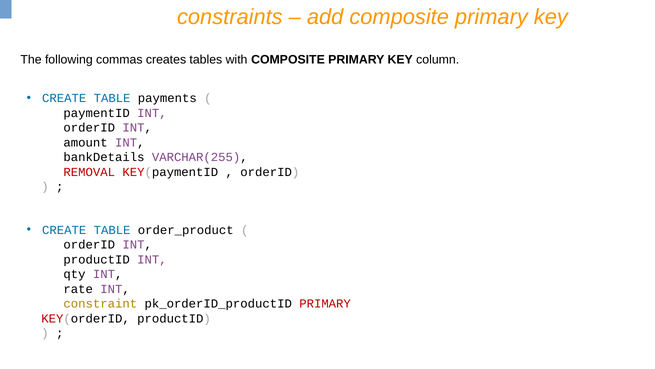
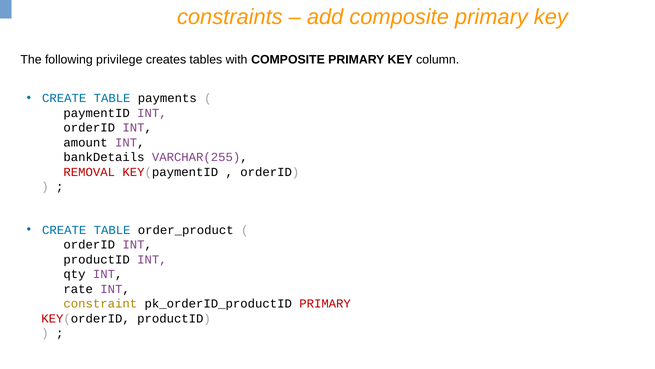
commas: commas -> privilege
